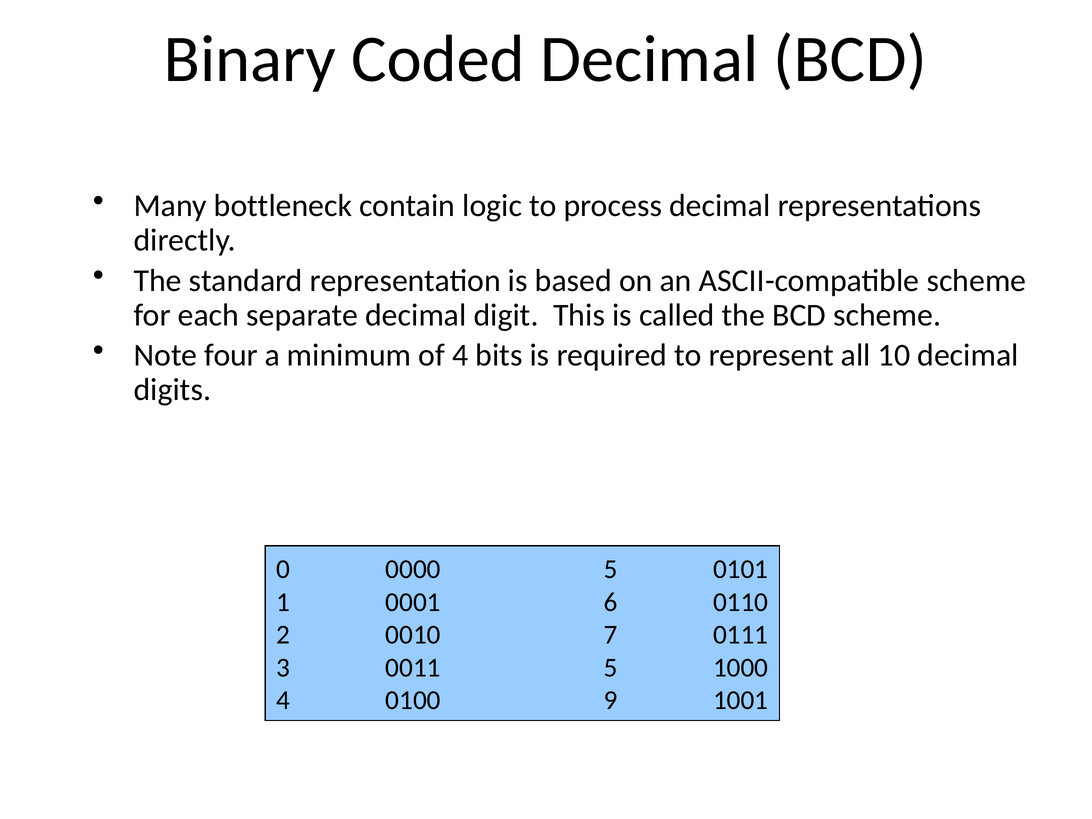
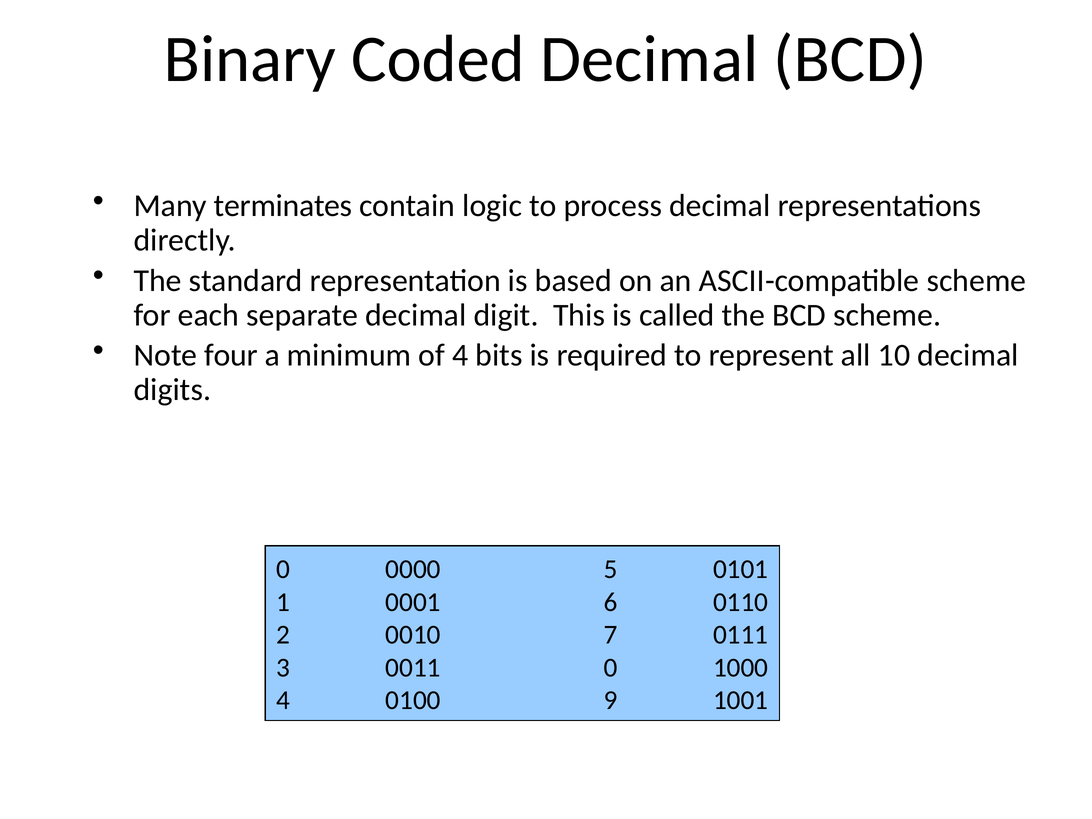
bottleneck: bottleneck -> terminates
0011 5: 5 -> 0
